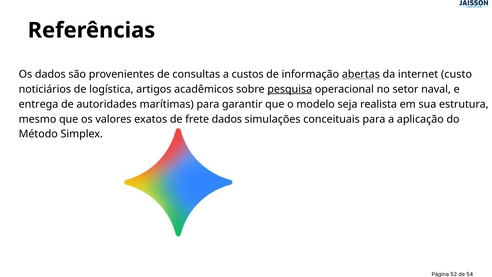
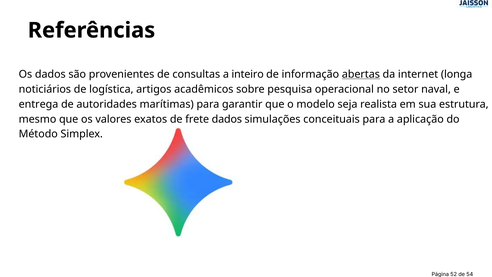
custos: custos -> inteiro
custo: custo -> longa
pesquisa underline: present -> none
